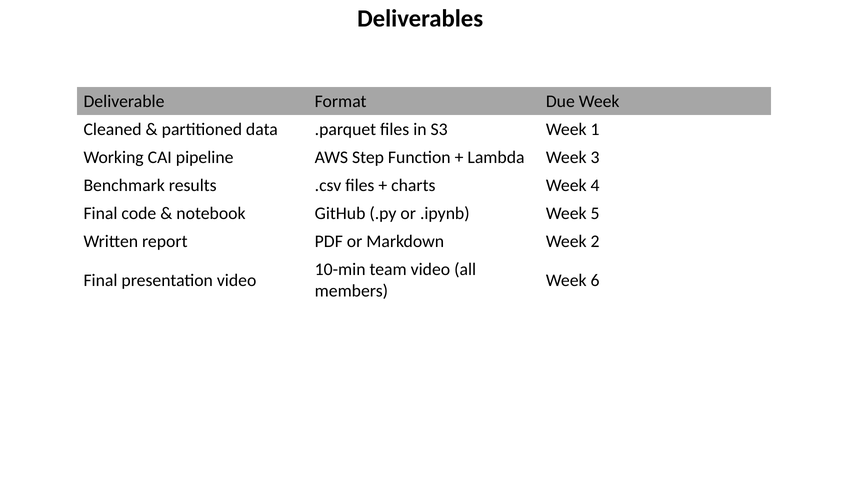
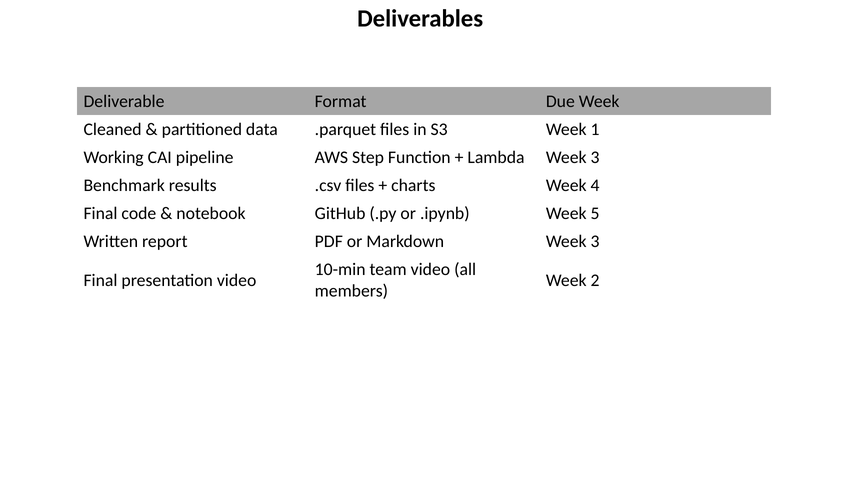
Markdown Week 2: 2 -> 3
6: 6 -> 2
